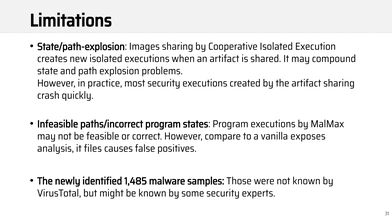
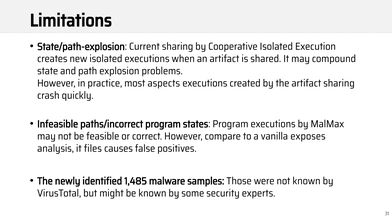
Images: Images -> Current
most security: security -> aspects
